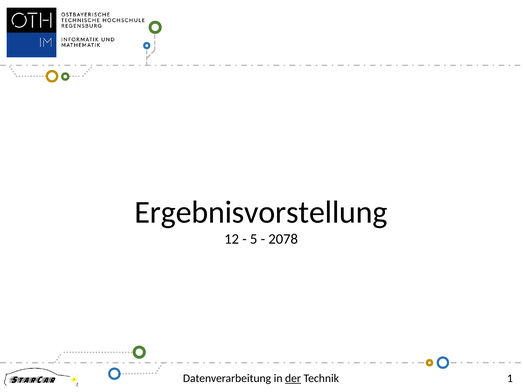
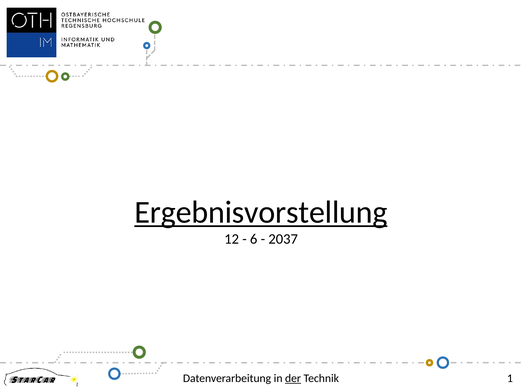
Ergebnisvorstellung underline: none -> present
5: 5 -> 6
2078: 2078 -> 2037
